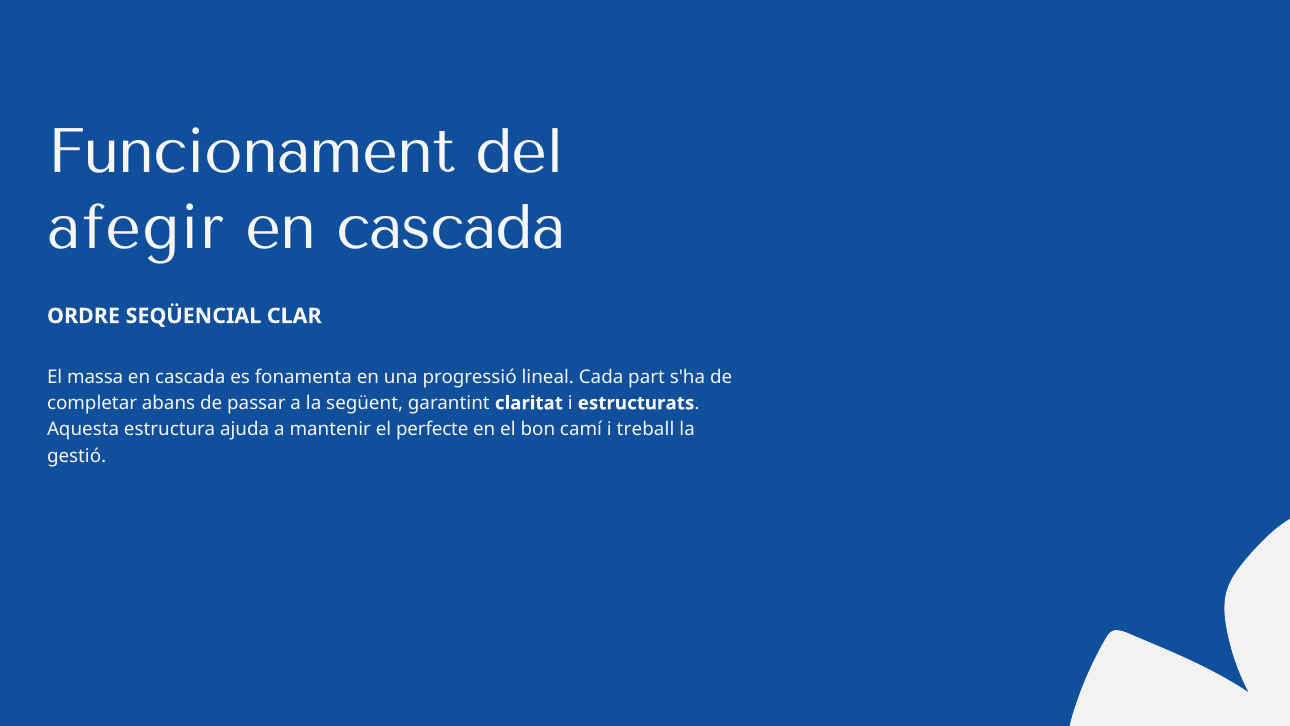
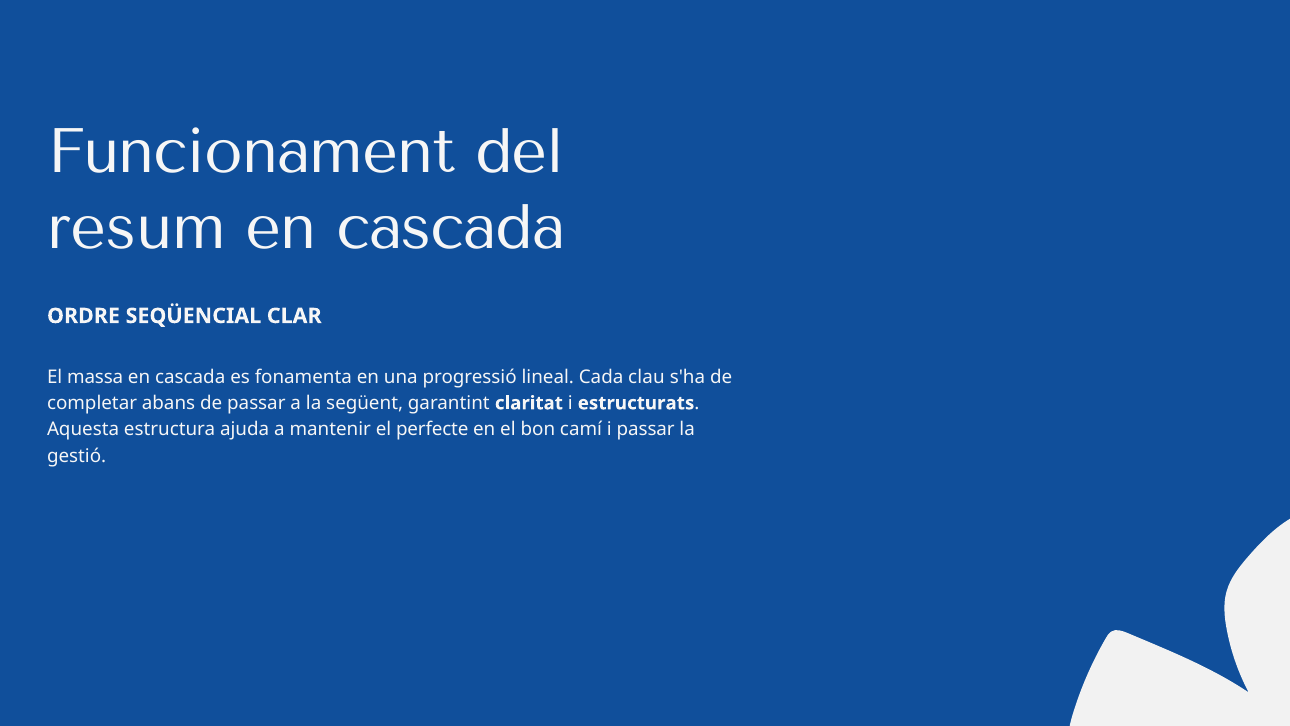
afegir: afegir -> resum
part: part -> clau
i treball: treball -> passar
